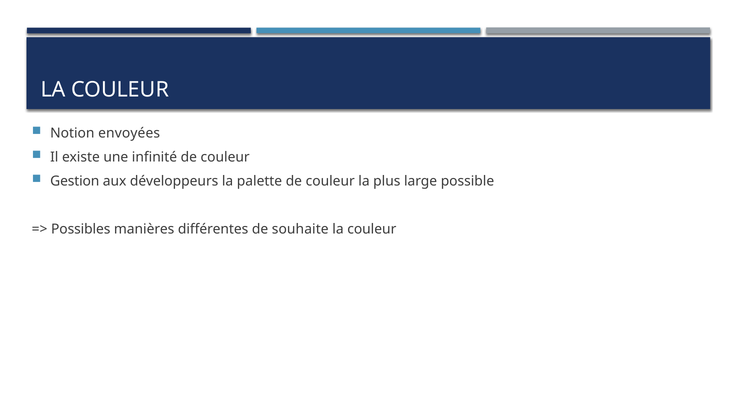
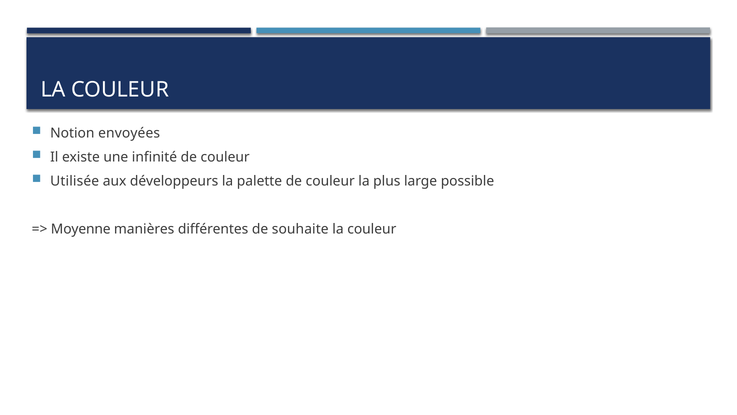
Gestion: Gestion -> Utilisée
Possibles: Possibles -> Moyenne
